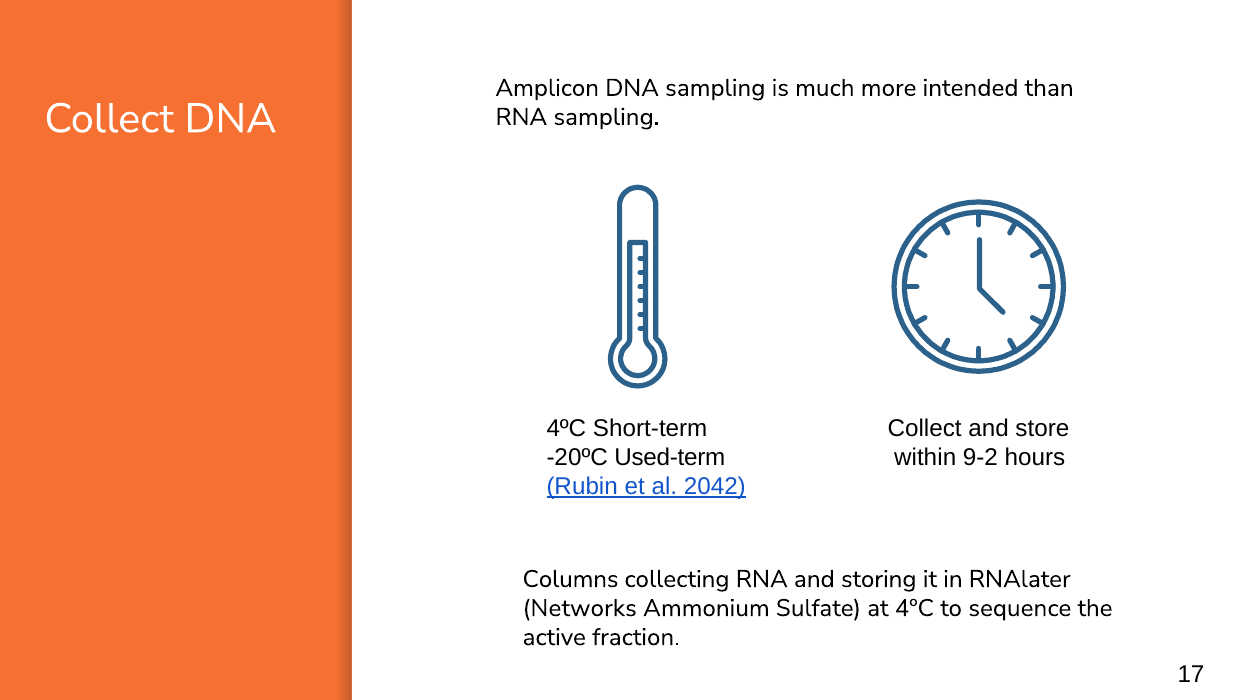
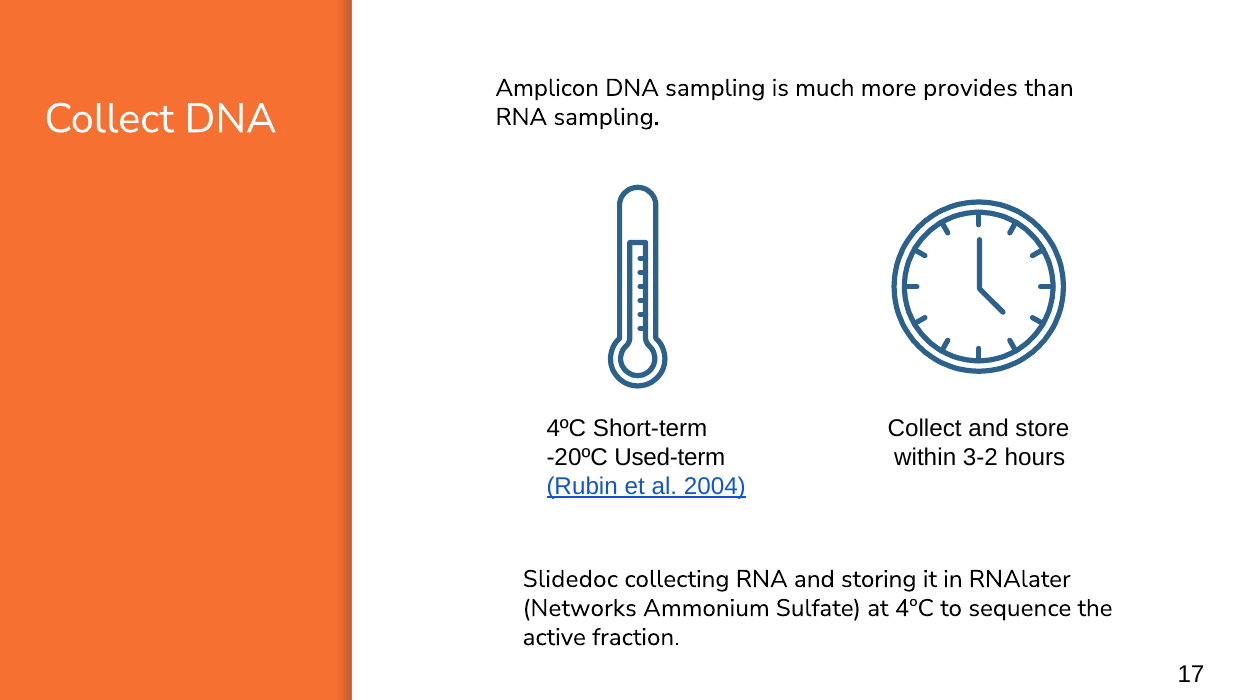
intended: intended -> provides
9-2: 9-2 -> 3-2
2042: 2042 -> 2004
Columns: Columns -> Slidedoc
